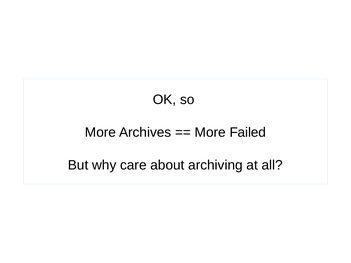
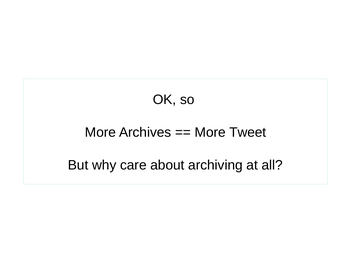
Failed: Failed -> Tweet
